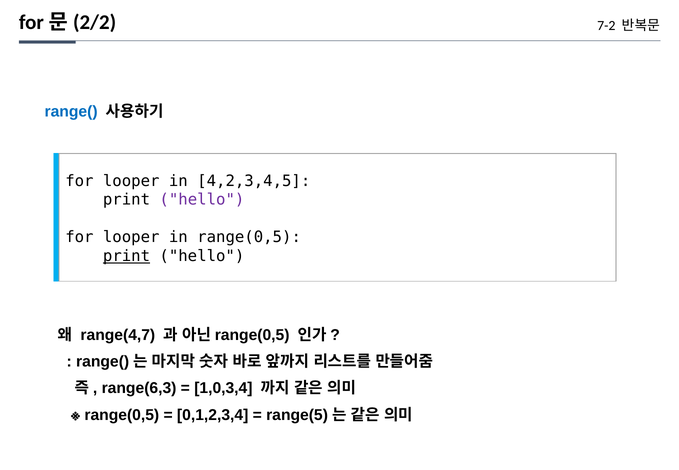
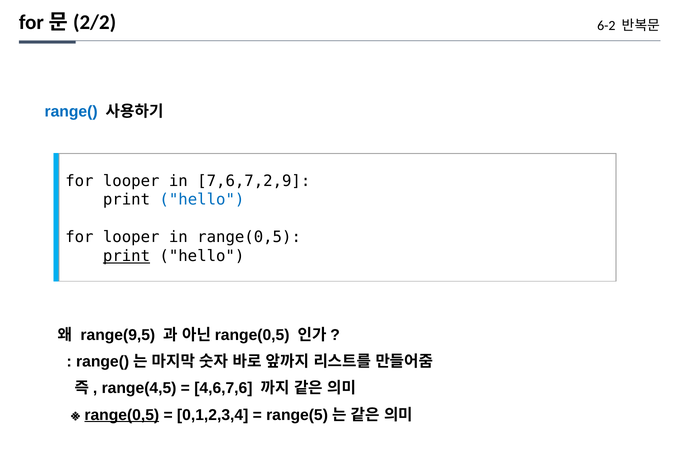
7-2: 7-2 -> 6-2
4,2,3,4,5: 4,2,3,4,5 -> 7,6,7,2,9
hello at (202, 200) colour: purple -> blue
range(4,7: range(4,7 -> range(9,5
range(6,3: range(6,3 -> range(4,5
1,0,3,4: 1,0,3,4 -> 4,6,7,6
range(0,5 at (122, 415) underline: none -> present
